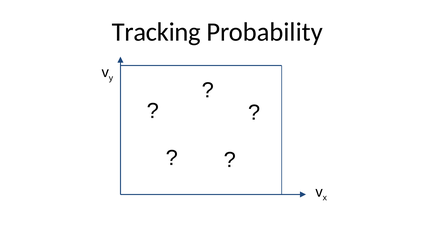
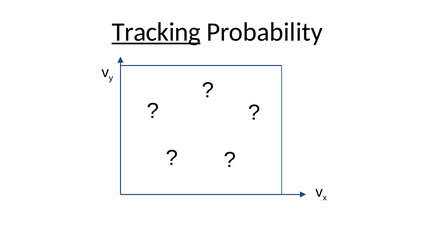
Tracking underline: none -> present
